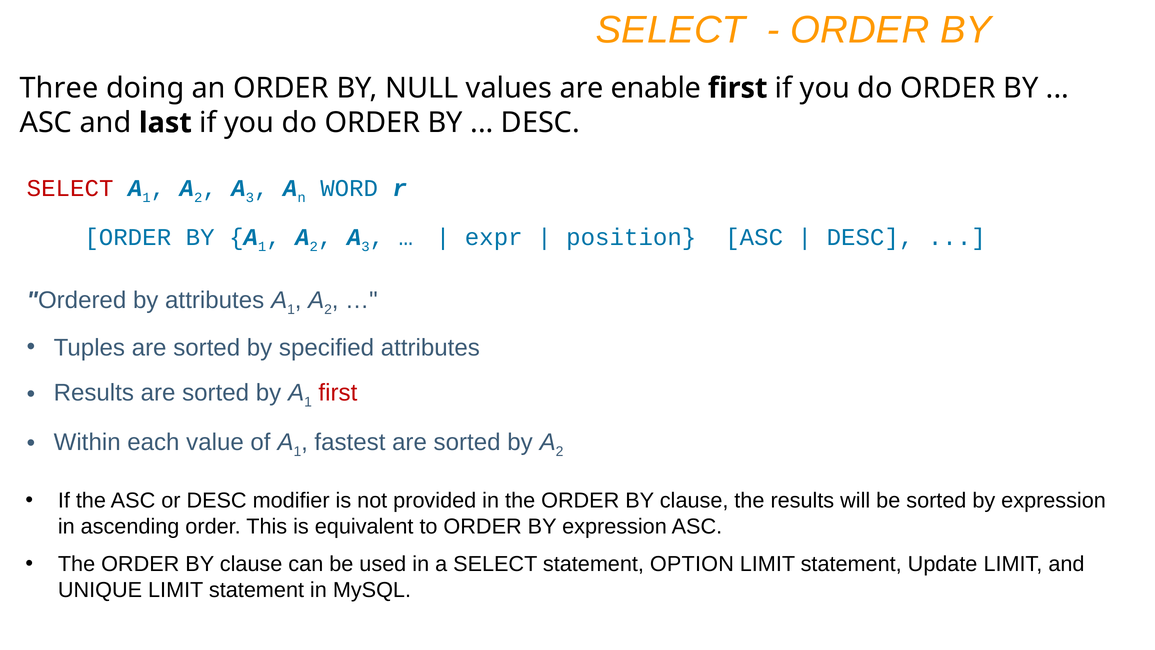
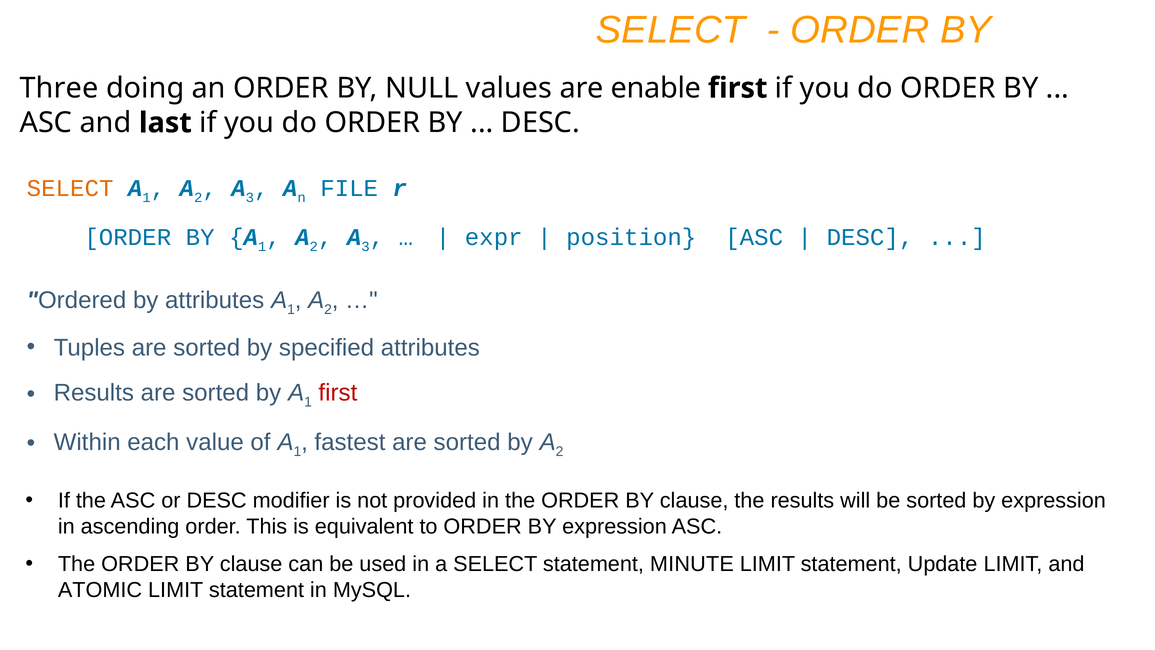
SELECT at (70, 188) colour: red -> orange
WORD: WORD -> FILE
OPTION: OPTION -> MINUTE
UNIQUE: UNIQUE -> ATOMIC
